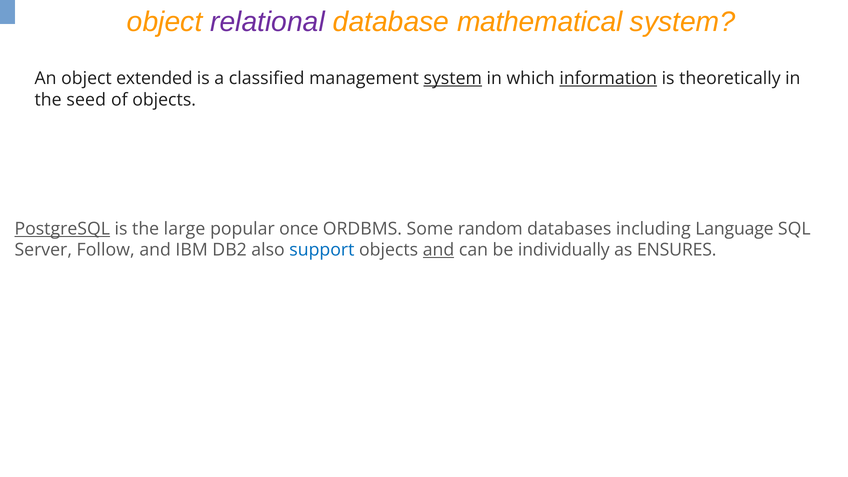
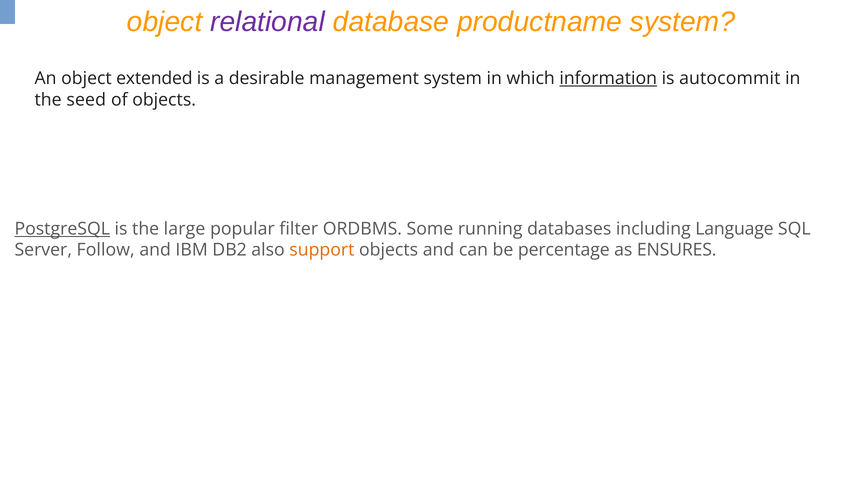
mathematical: mathematical -> productname
classified: classified -> desirable
system at (453, 79) underline: present -> none
theoretically: theoretically -> autocommit
once: once -> filter
random: random -> running
support colour: blue -> orange
and at (439, 250) underline: present -> none
individually: individually -> percentage
